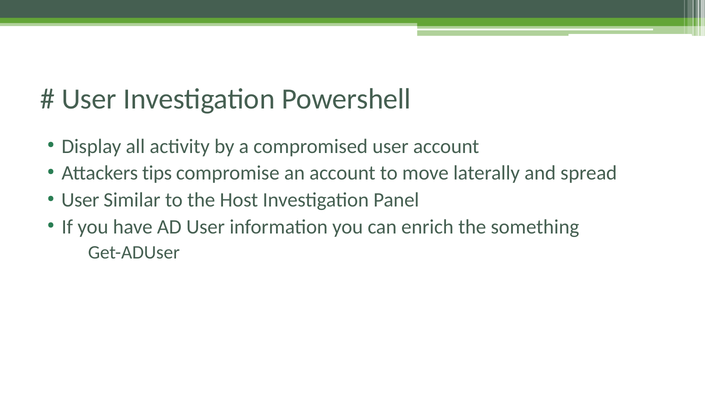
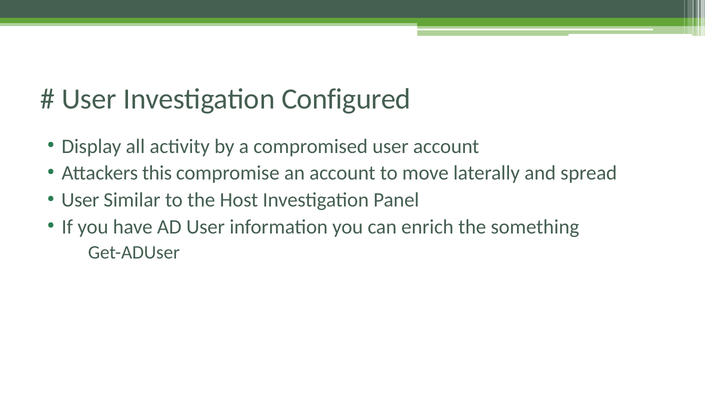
Powershell: Powershell -> Configured
tips: tips -> this
